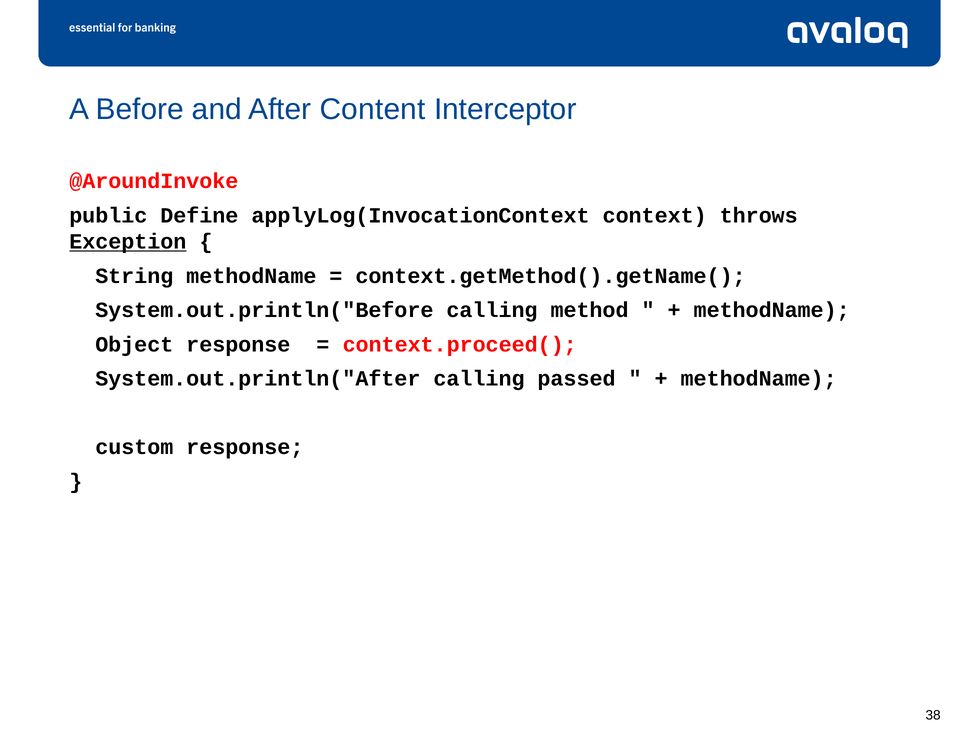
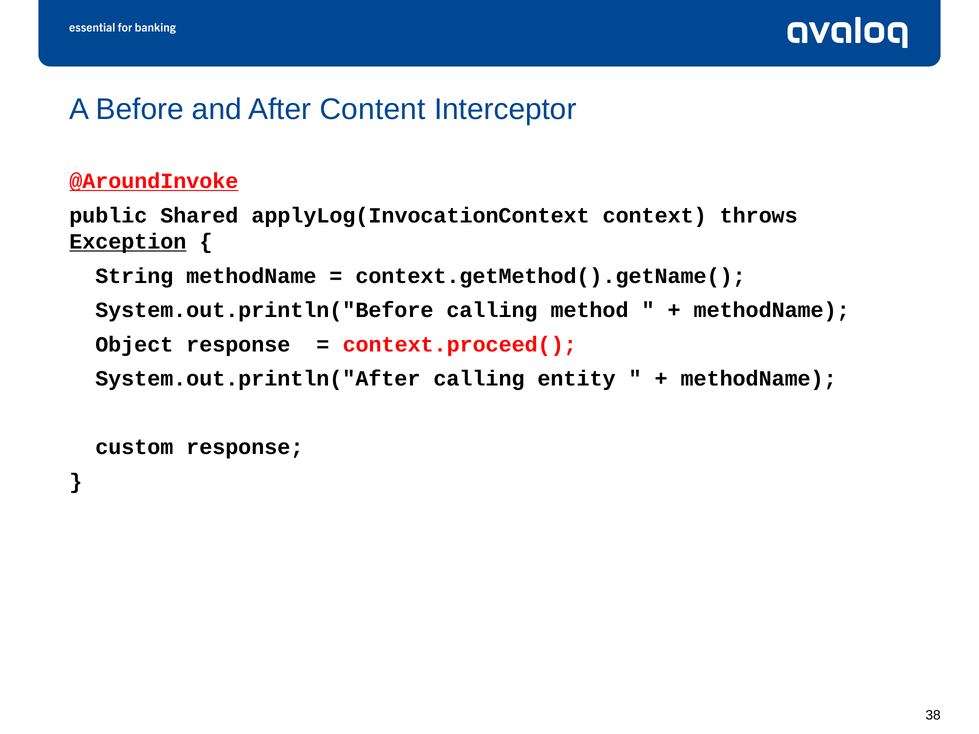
@AroundInvoke underline: none -> present
Define: Define -> Shared
passed: passed -> entity
